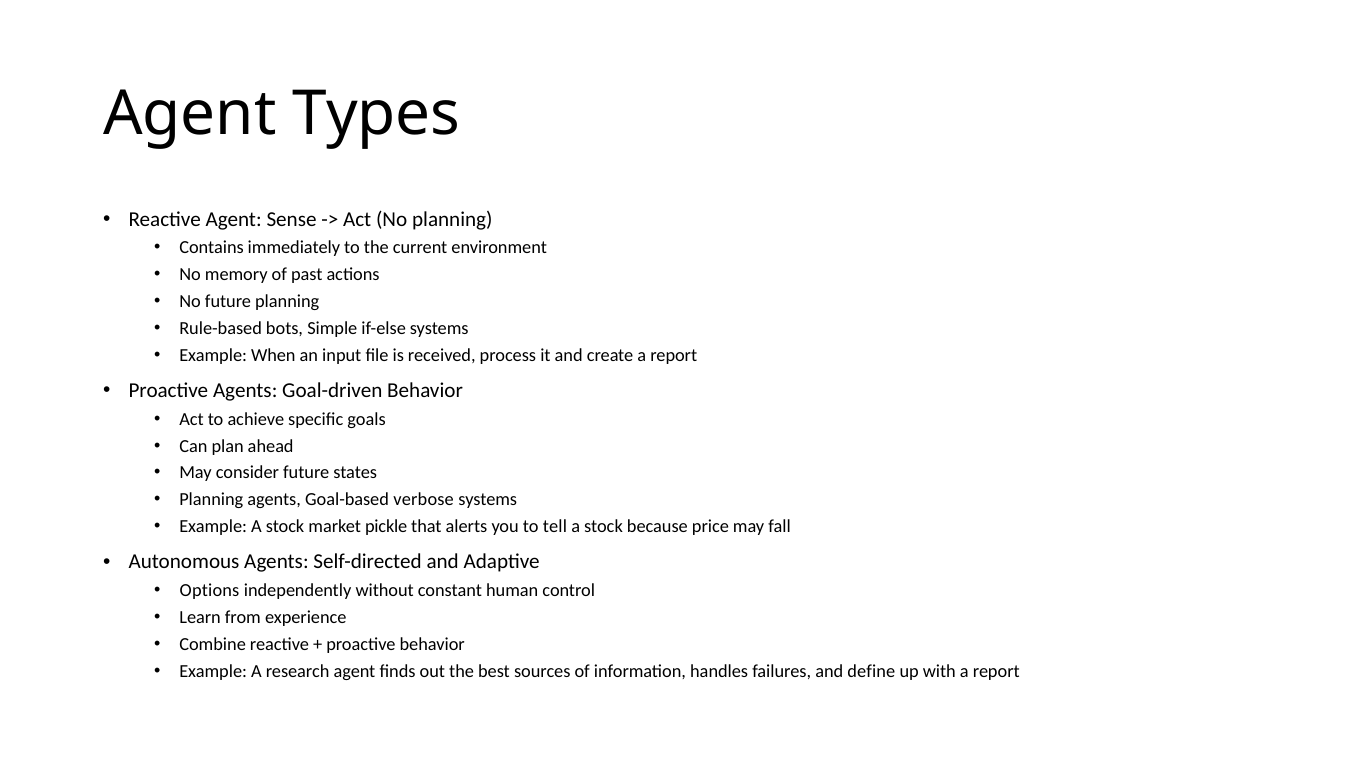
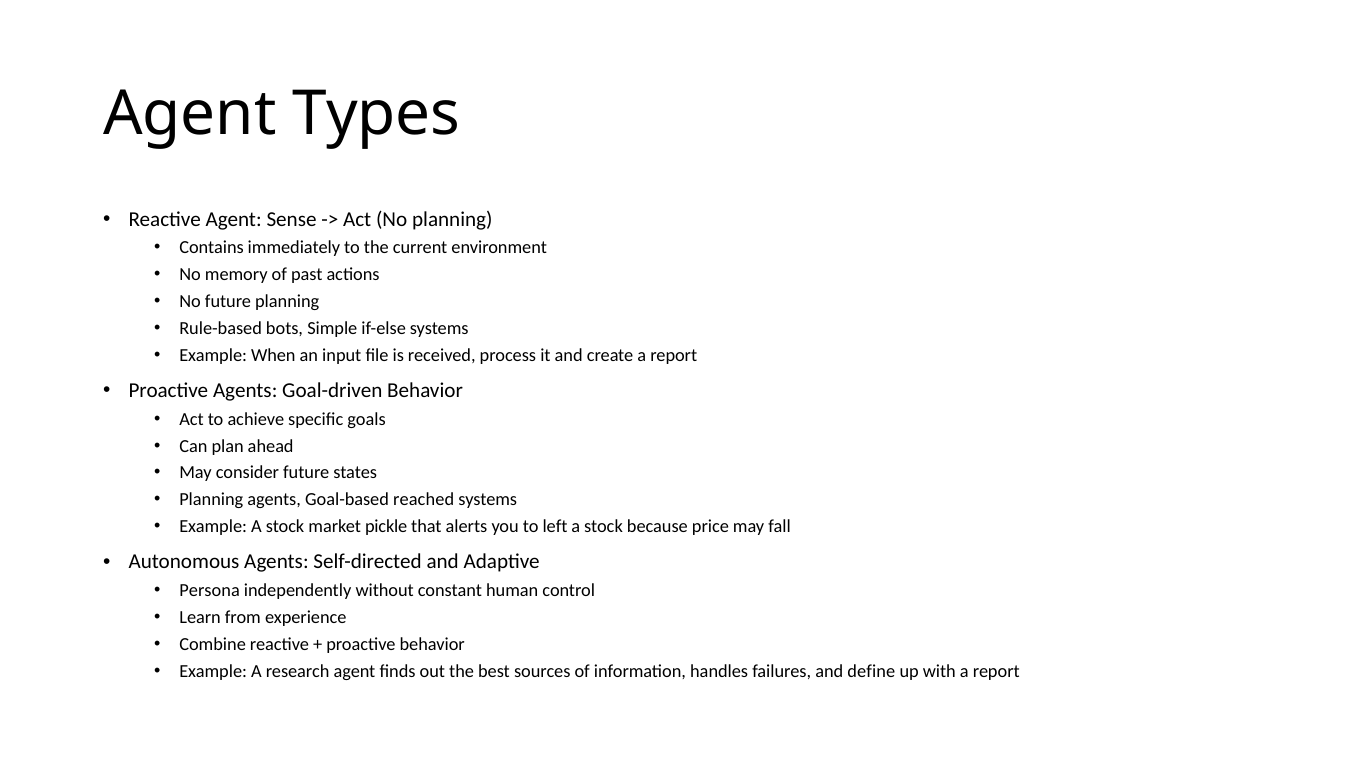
verbose: verbose -> reached
tell: tell -> left
Options: Options -> Persona
